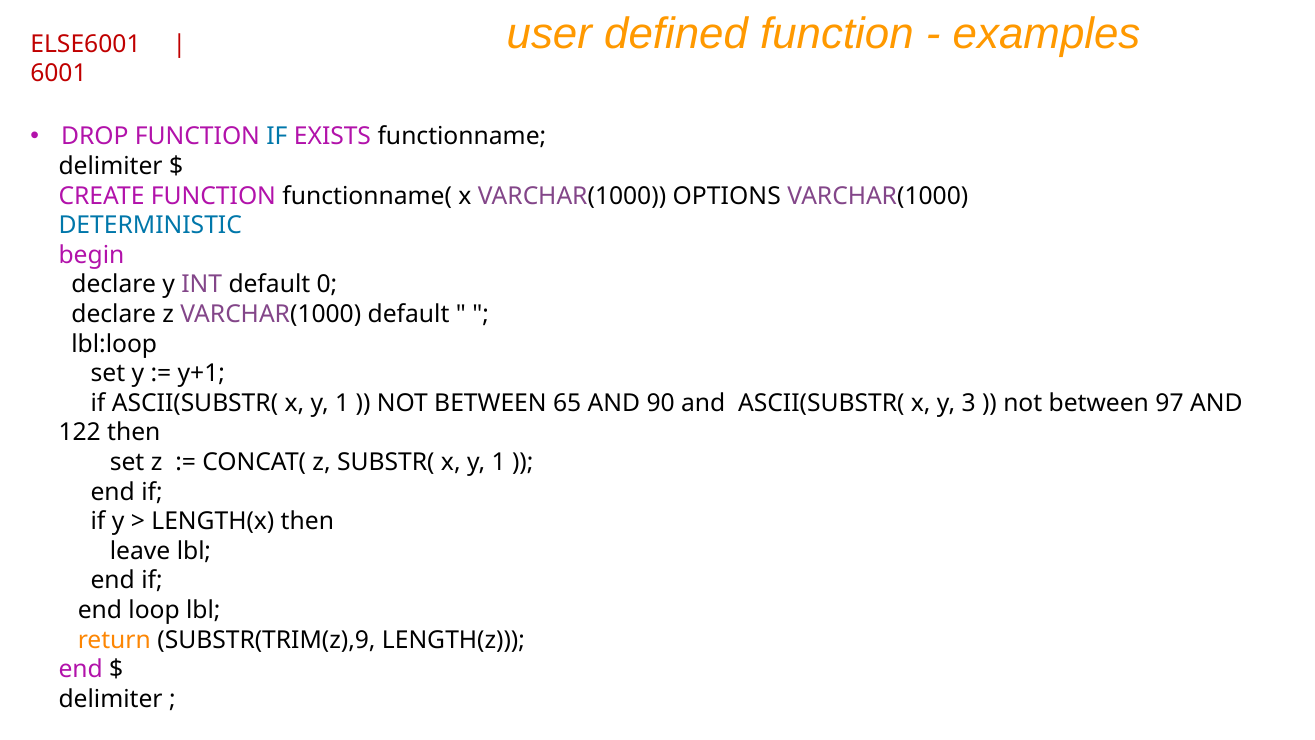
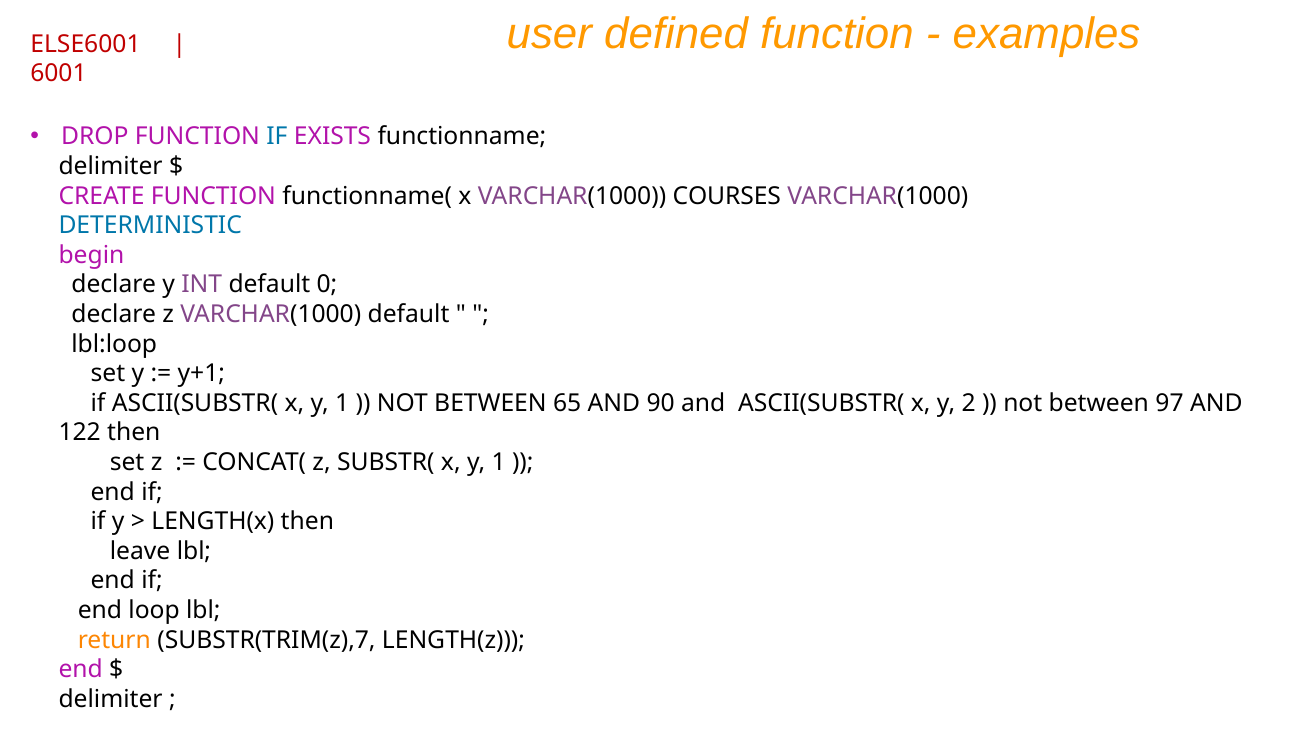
OPTIONS: OPTIONS -> COURSES
3: 3 -> 2
SUBSTR(TRIM(z),9: SUBSTR(TRIM(z),9 -> SUBSTR(TRIM(z),7
